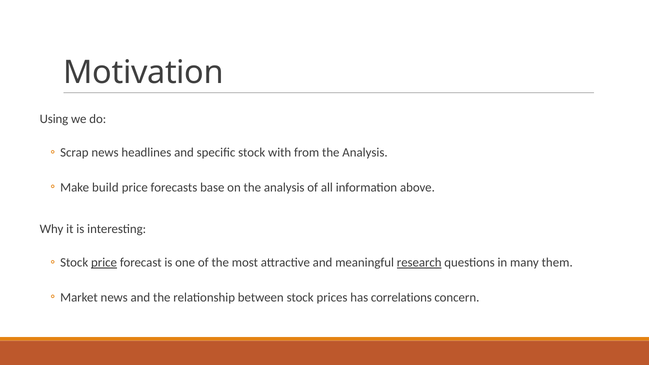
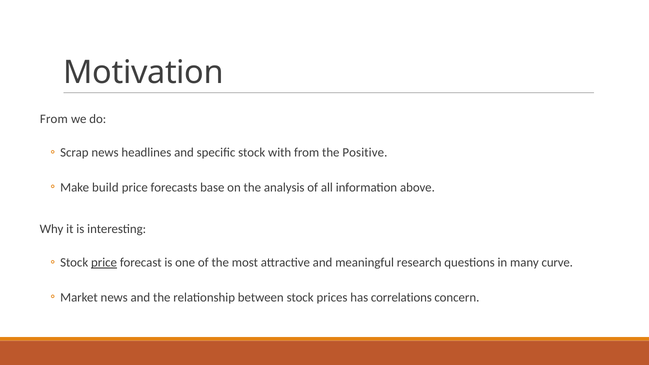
Using at (54, 119): Using -> From
from the Analysis: Analysis -> Positive
research underline: present -> none
them: them -> curve
